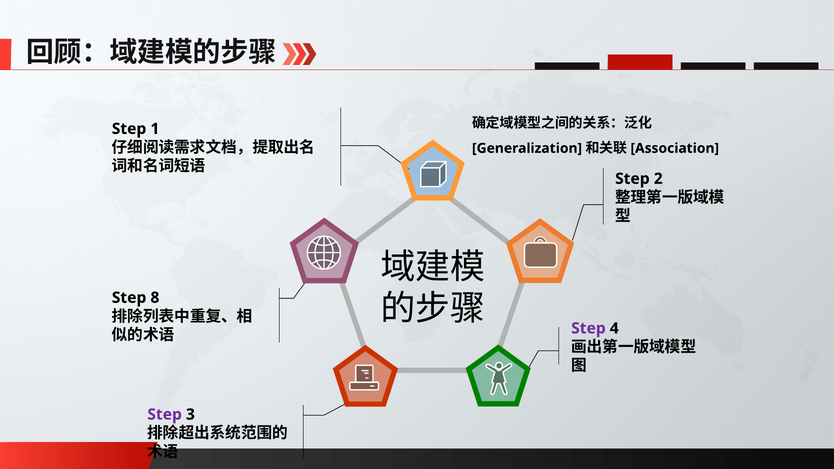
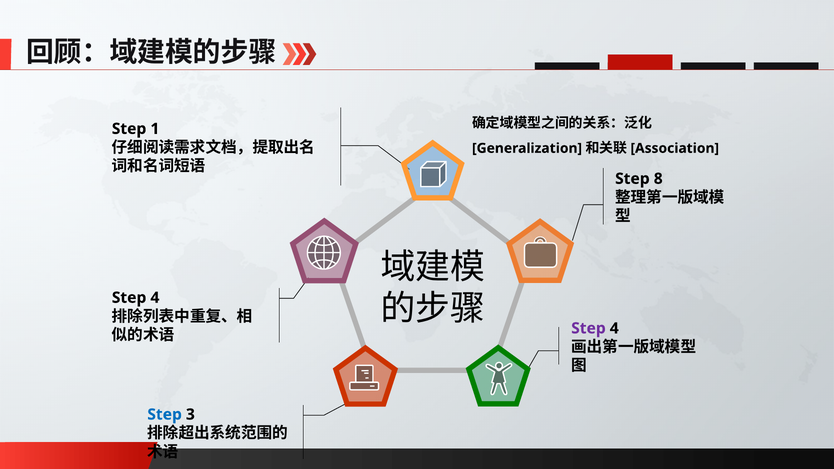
2: 2 -> 8
8 at (155, 298): 8 -> 4
Step at (165, 415) colour: purple -> blue
